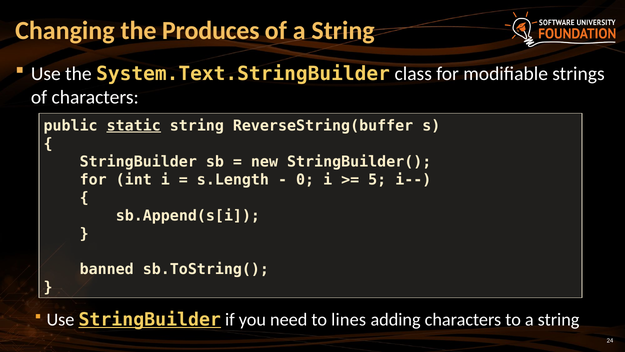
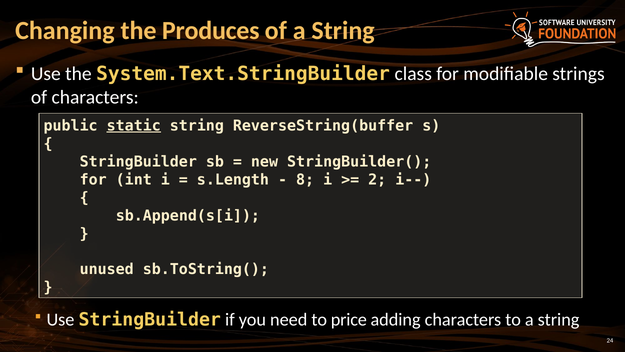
0: 0 -> 8
5: 5 -> 2
banned: banned -> unused
StringBuilder at (150, 319) underline: present -> none
lines: lines -> price
